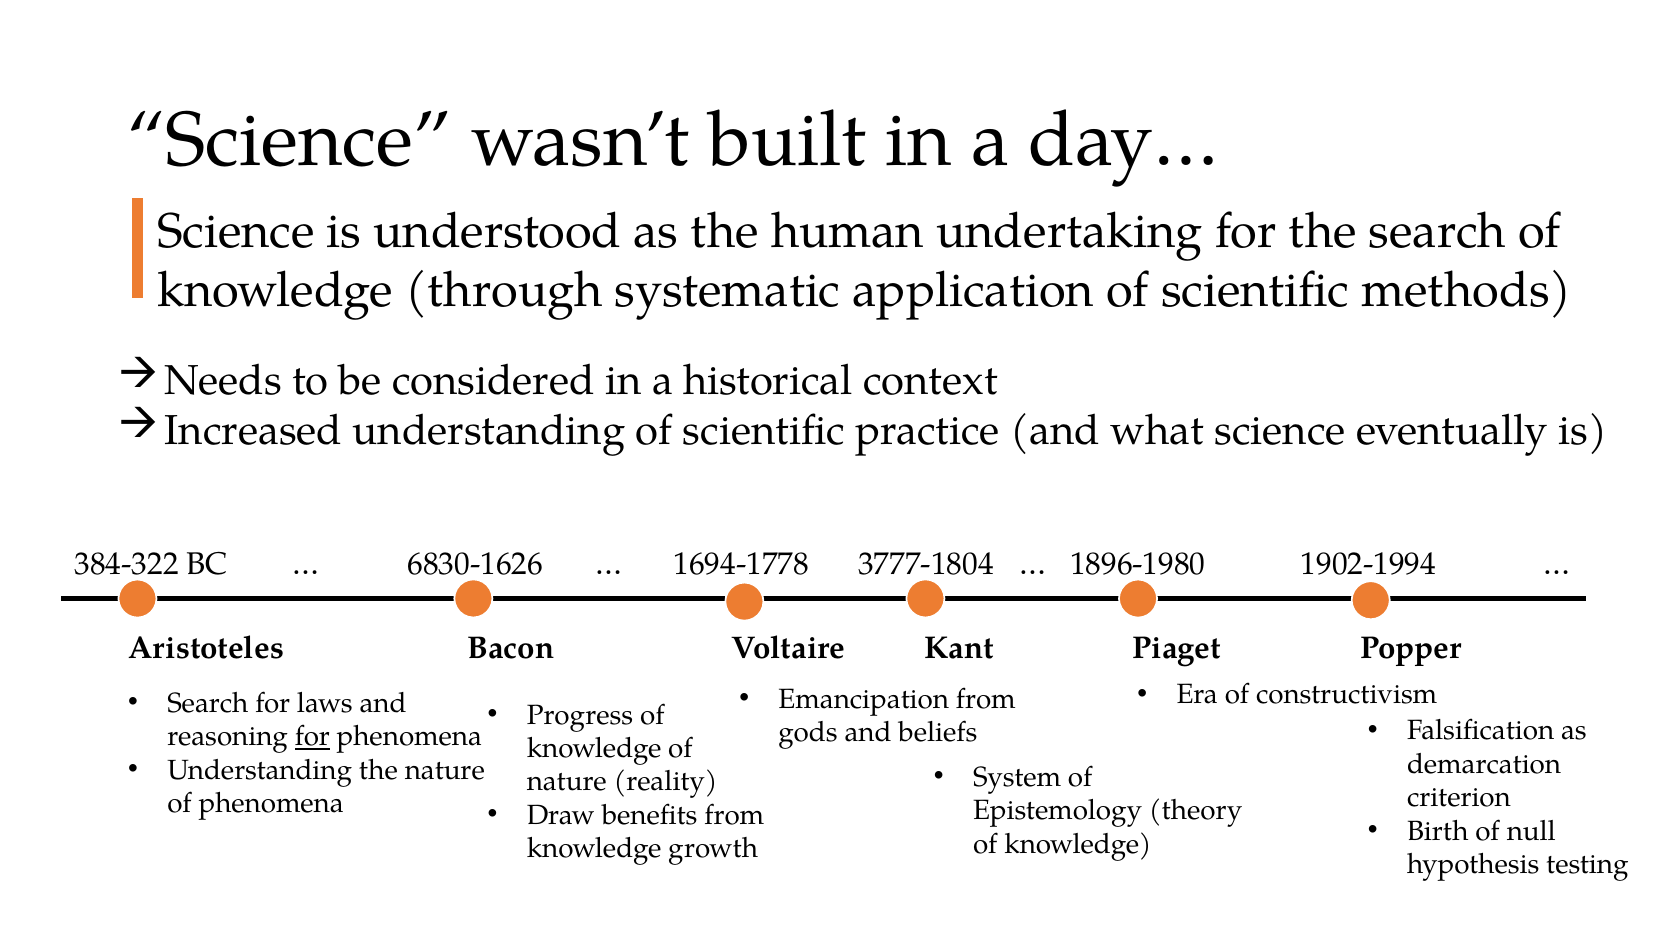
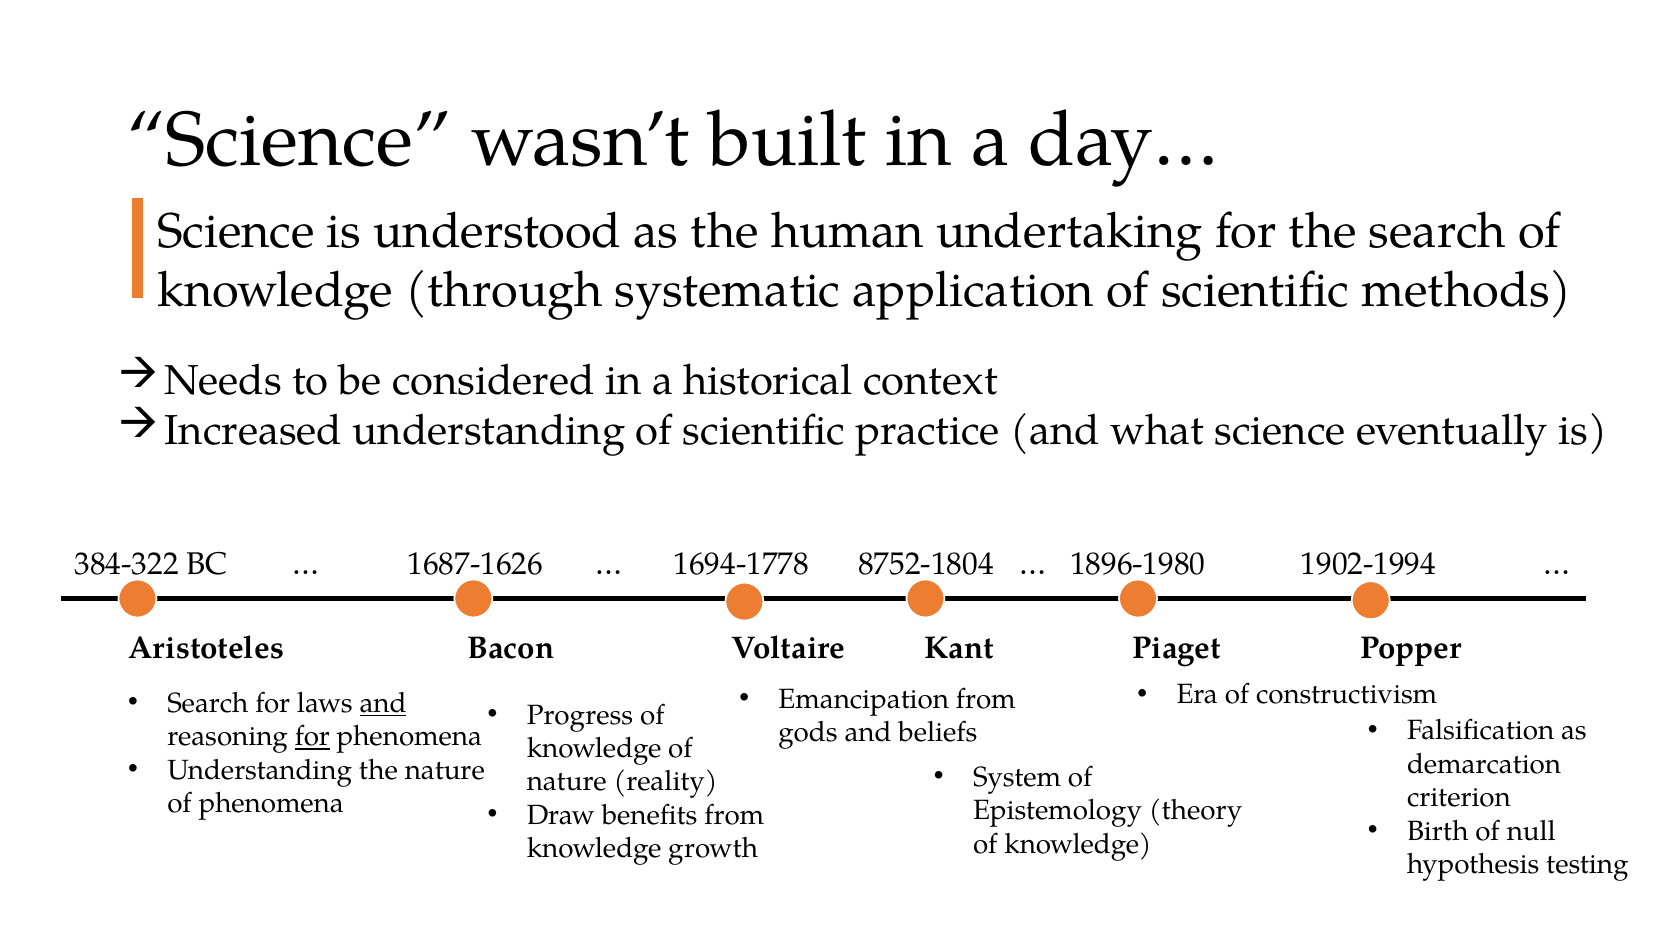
6830-1626: 6830-1626 -> 1687-1626
3777-1804: 3777-1804 -> 8752-1804
and at (383, 703) underline: none -> present
